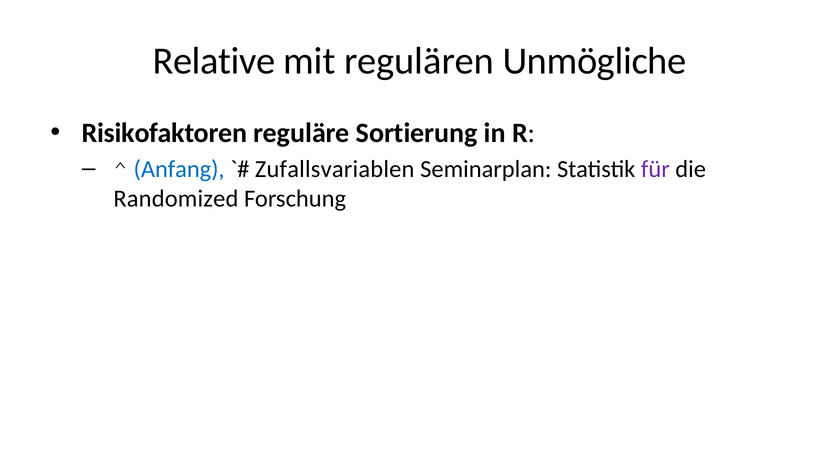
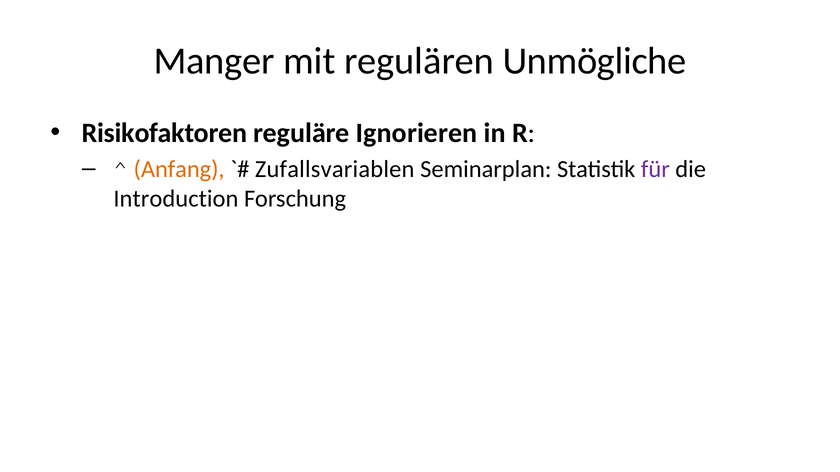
Relative: Relative -> Manger
Sortierung: Sortierung -> Ignorieren
Anfang colour: blue -> orange
Randomized: Randomized -> Introduction
